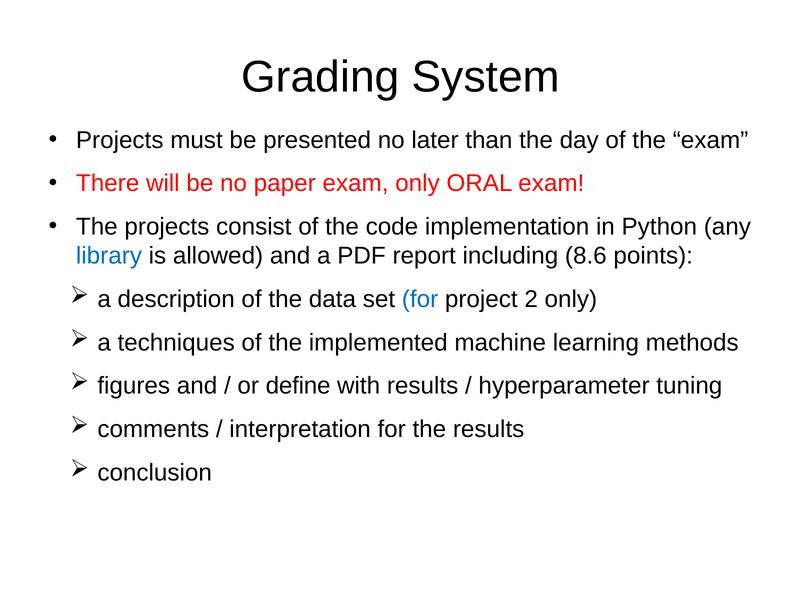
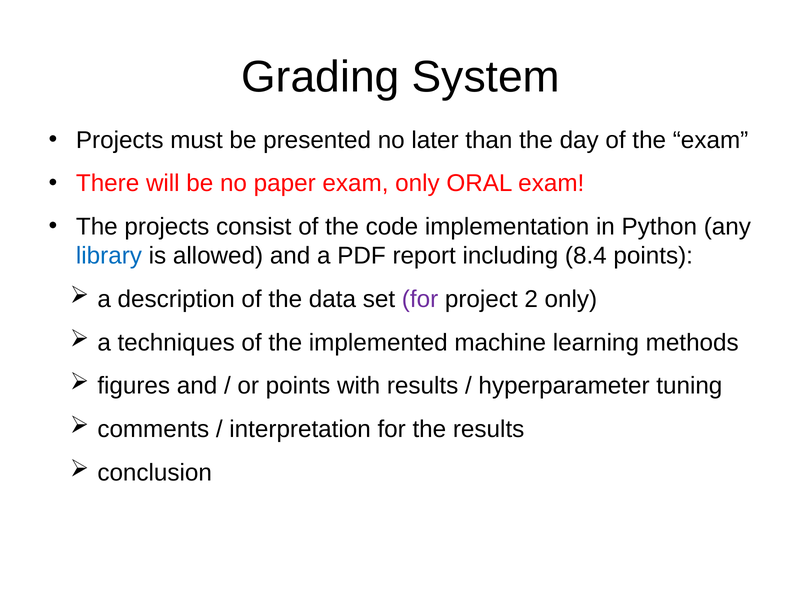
8.6: 8.6 -> 8.4
for at (420, 299) colour: blue -> purple
or define: define -> points
